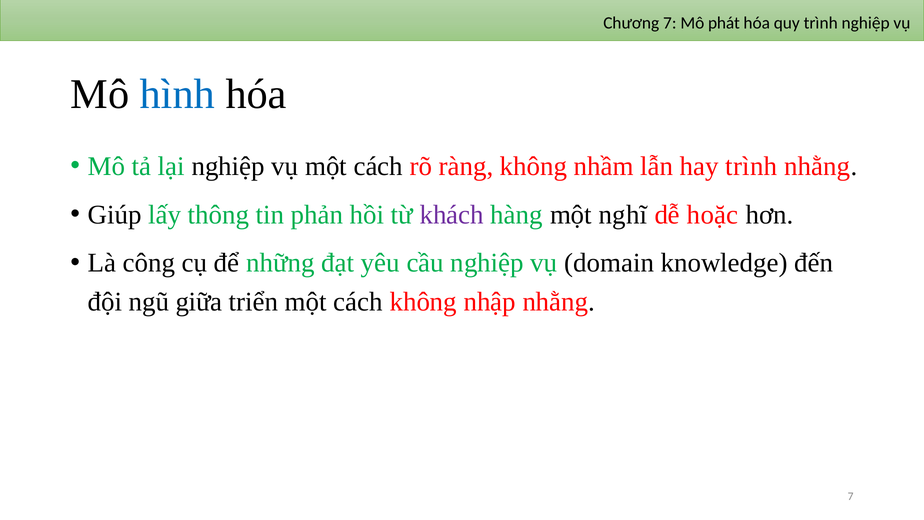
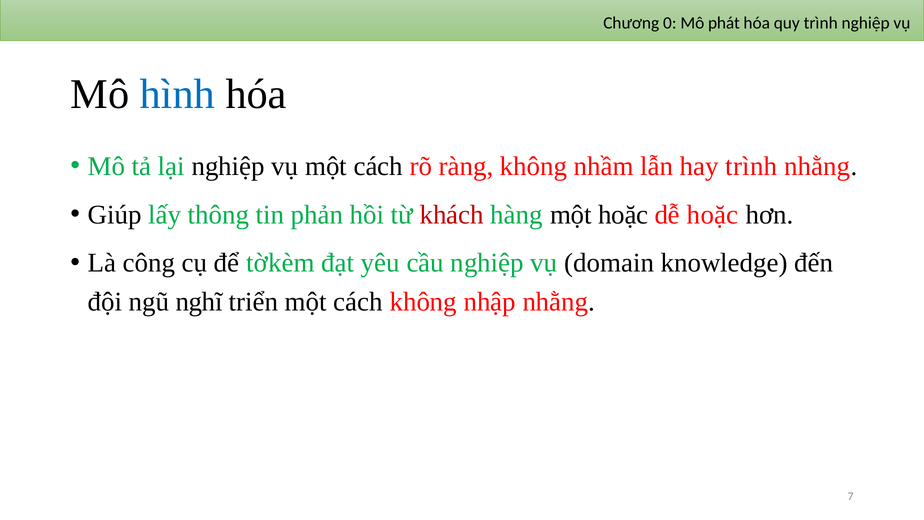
Chương 7: 7 -> 0
khách colour: purple -> red
một nghĩ: nghĩ -> hoặc
những: những -> tờkèm
giữa: giữa -> nghĩ
